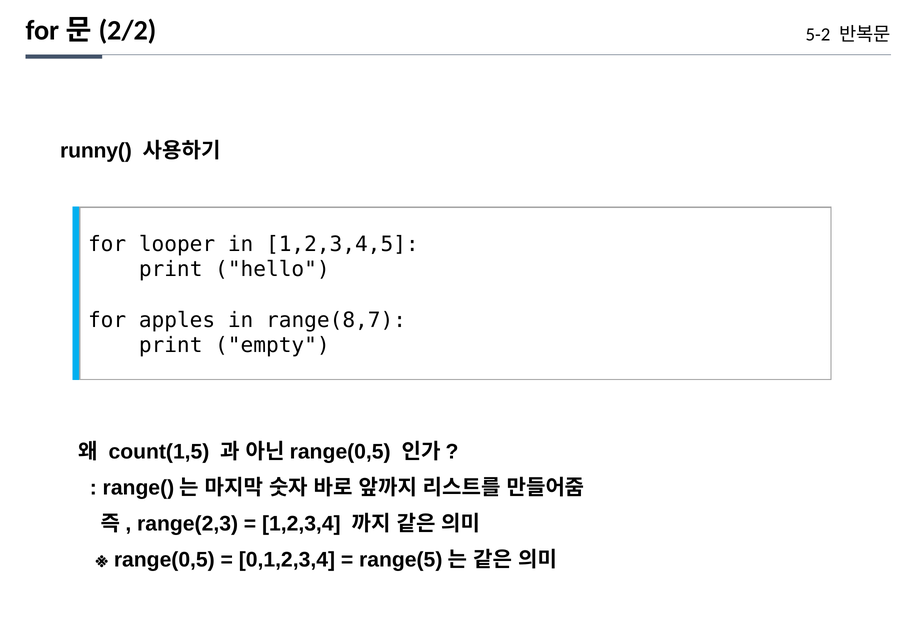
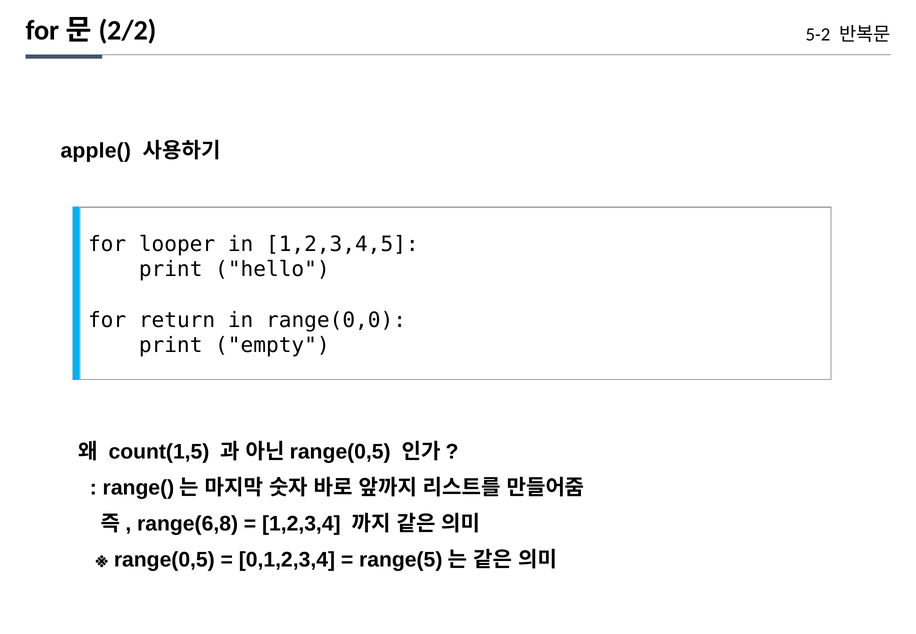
runny(: runny( -> apple(
apples: apples -> return
range(8,7: range(8,7 -> range(0,0
range(2,3: range(2,3 -> range(6,8
